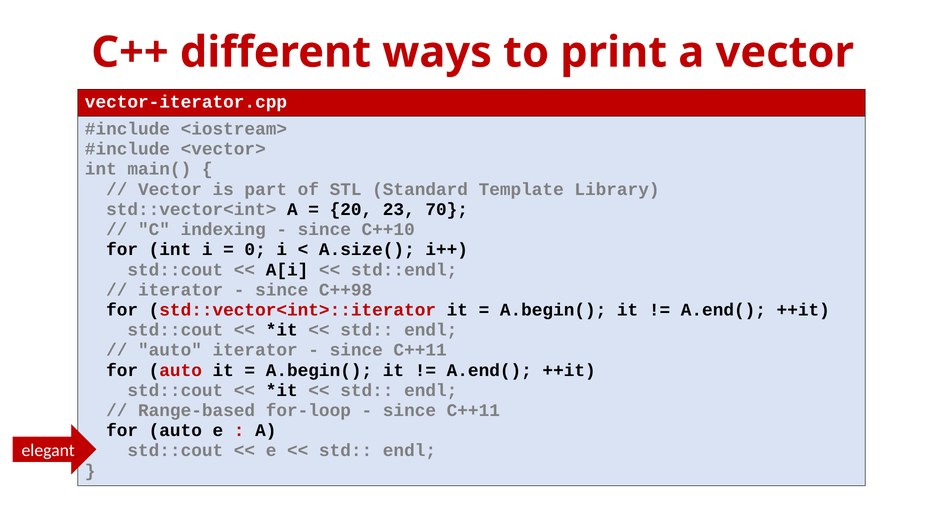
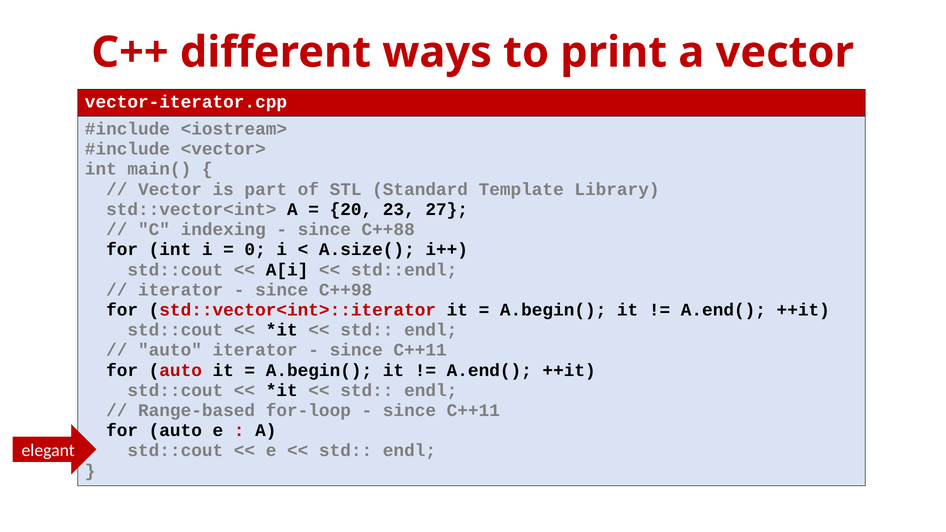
70: 70 -> 27
C++10: C++10 -> C++88
